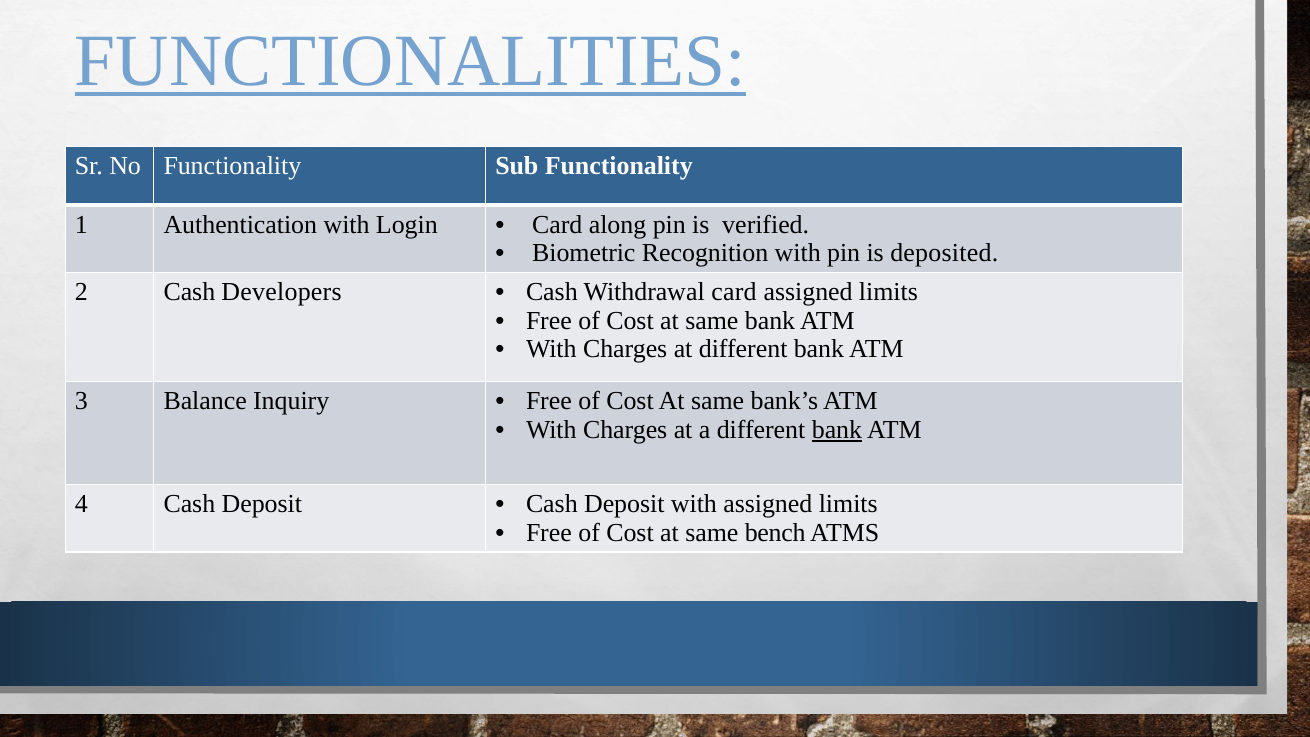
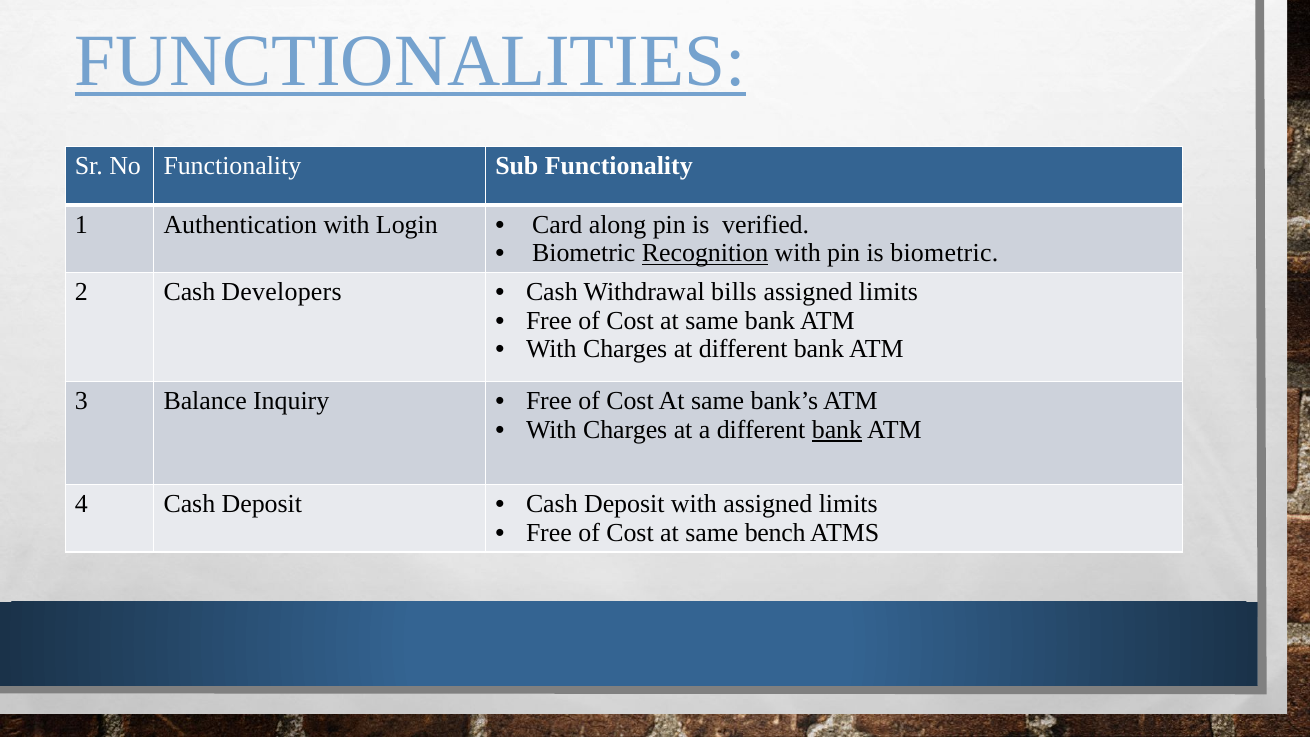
Recognition underline: none -> present
is deposited: deposited -> biometric
Withdrawal card: card -> bills
